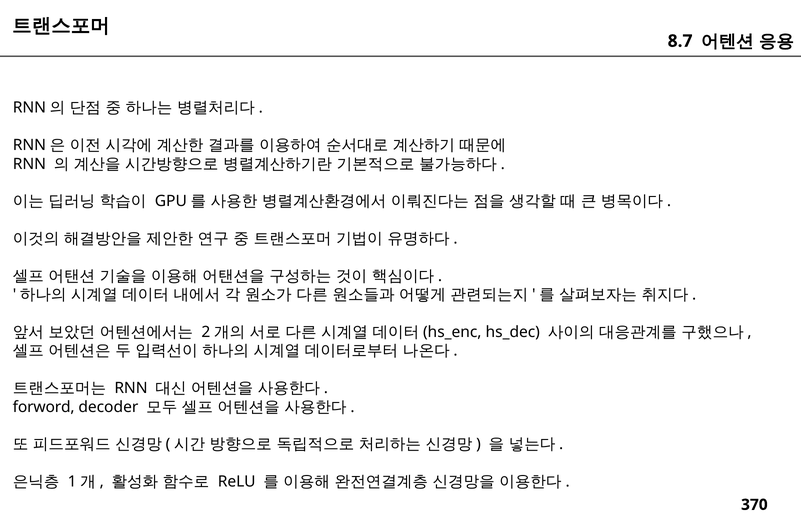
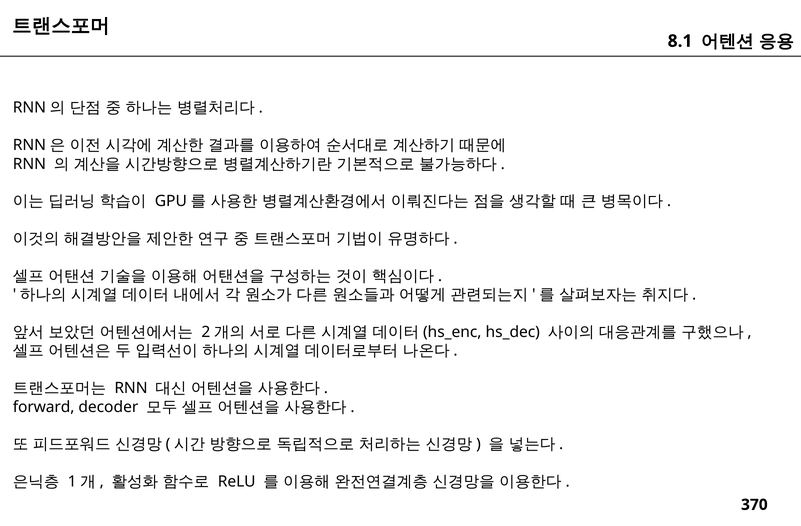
8.7: 8.7 -> 8.1
forword: forword -> forward
